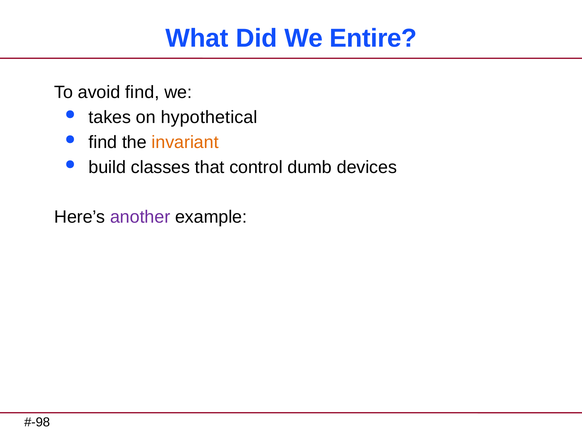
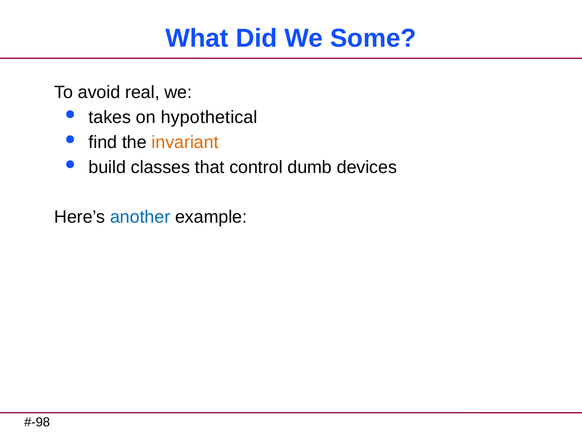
Entire: Entire -> Some
avoid find: find -> real
another colour: purple -> blue
